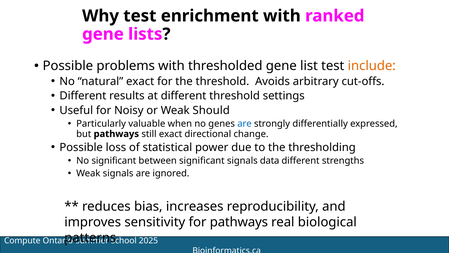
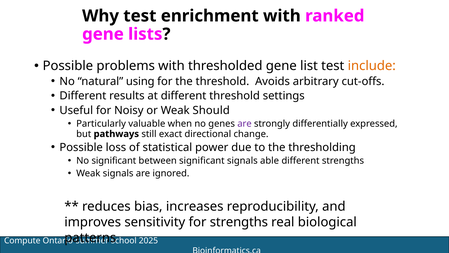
natural exact: exact -> using
are at (245, 124) colour: blue -> purple
data: data -> able
for pathways: pathways -> strengths
